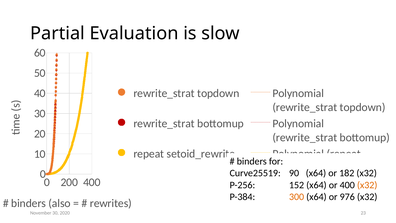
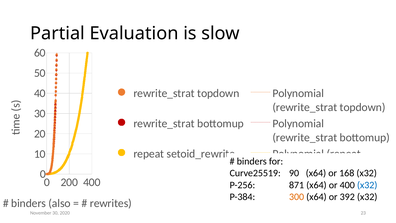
182: 182 -> 168
152: 152 -> 871
x32 at (367, 185) colour: orange -> blue
976: 976 -> 392
